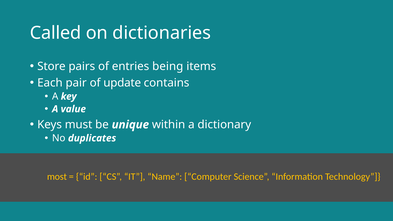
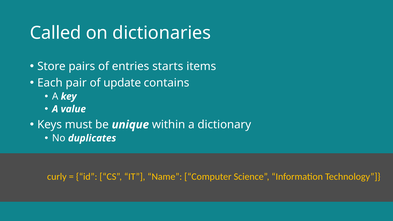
being: being -> starts
most: most -> curly
